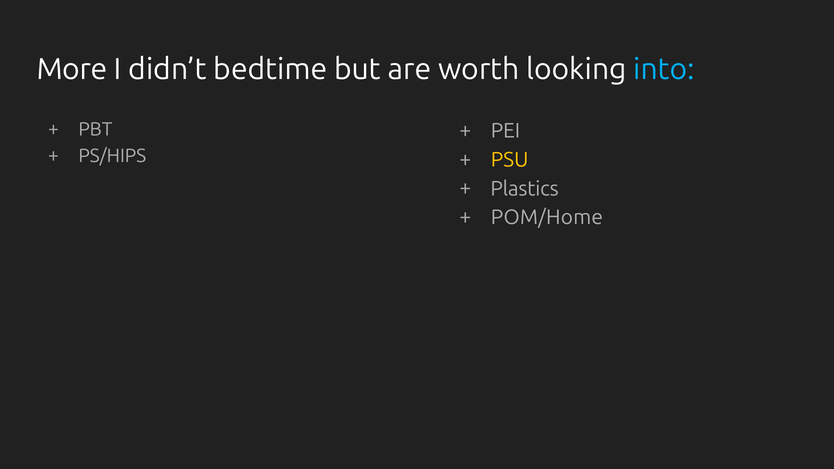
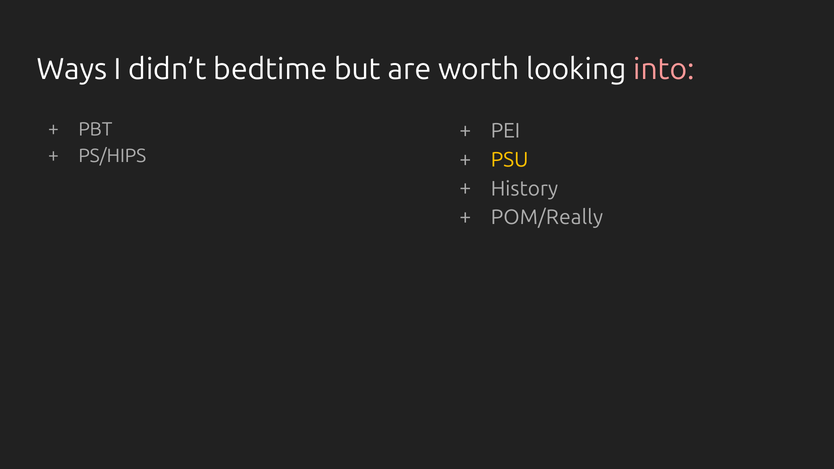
More: More -> Ways
into colour: light blue -> pink
Plastics: Plastics -> History
POM/Home: POM/Home -> POM/Really
